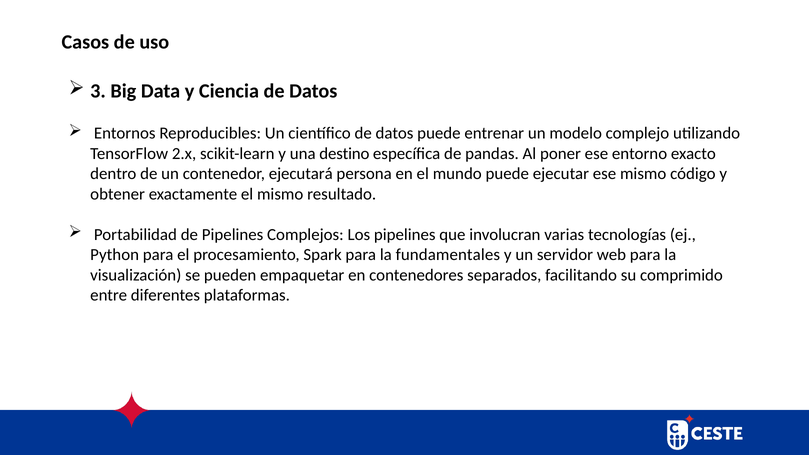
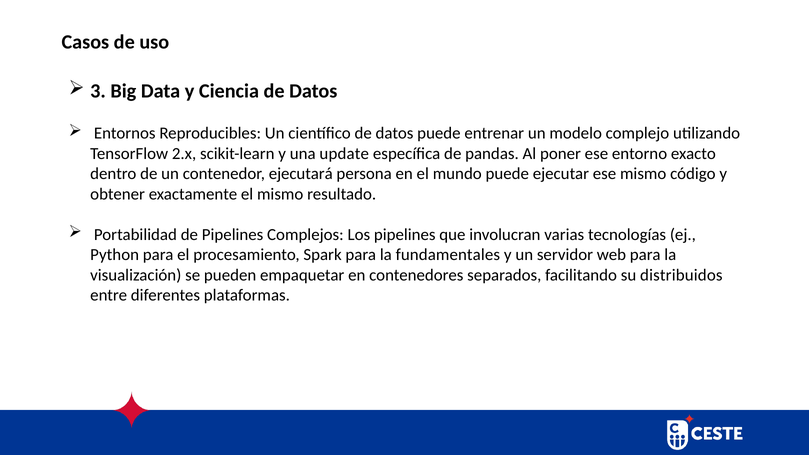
destino: destino -> update
comprimido: comprimido -> distribuidos
